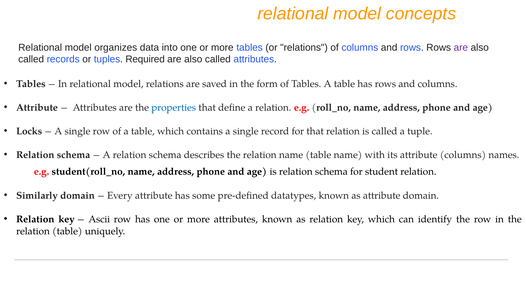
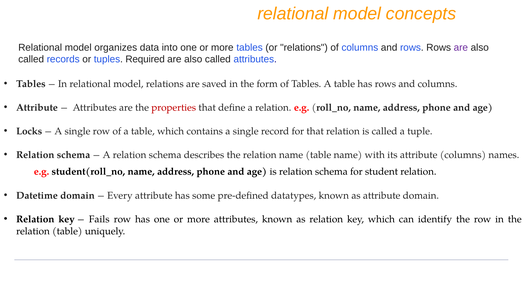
properties colour: blue -> red
Similarly: Similarly -> Datetime
Ascii: Ascii -> Fails
